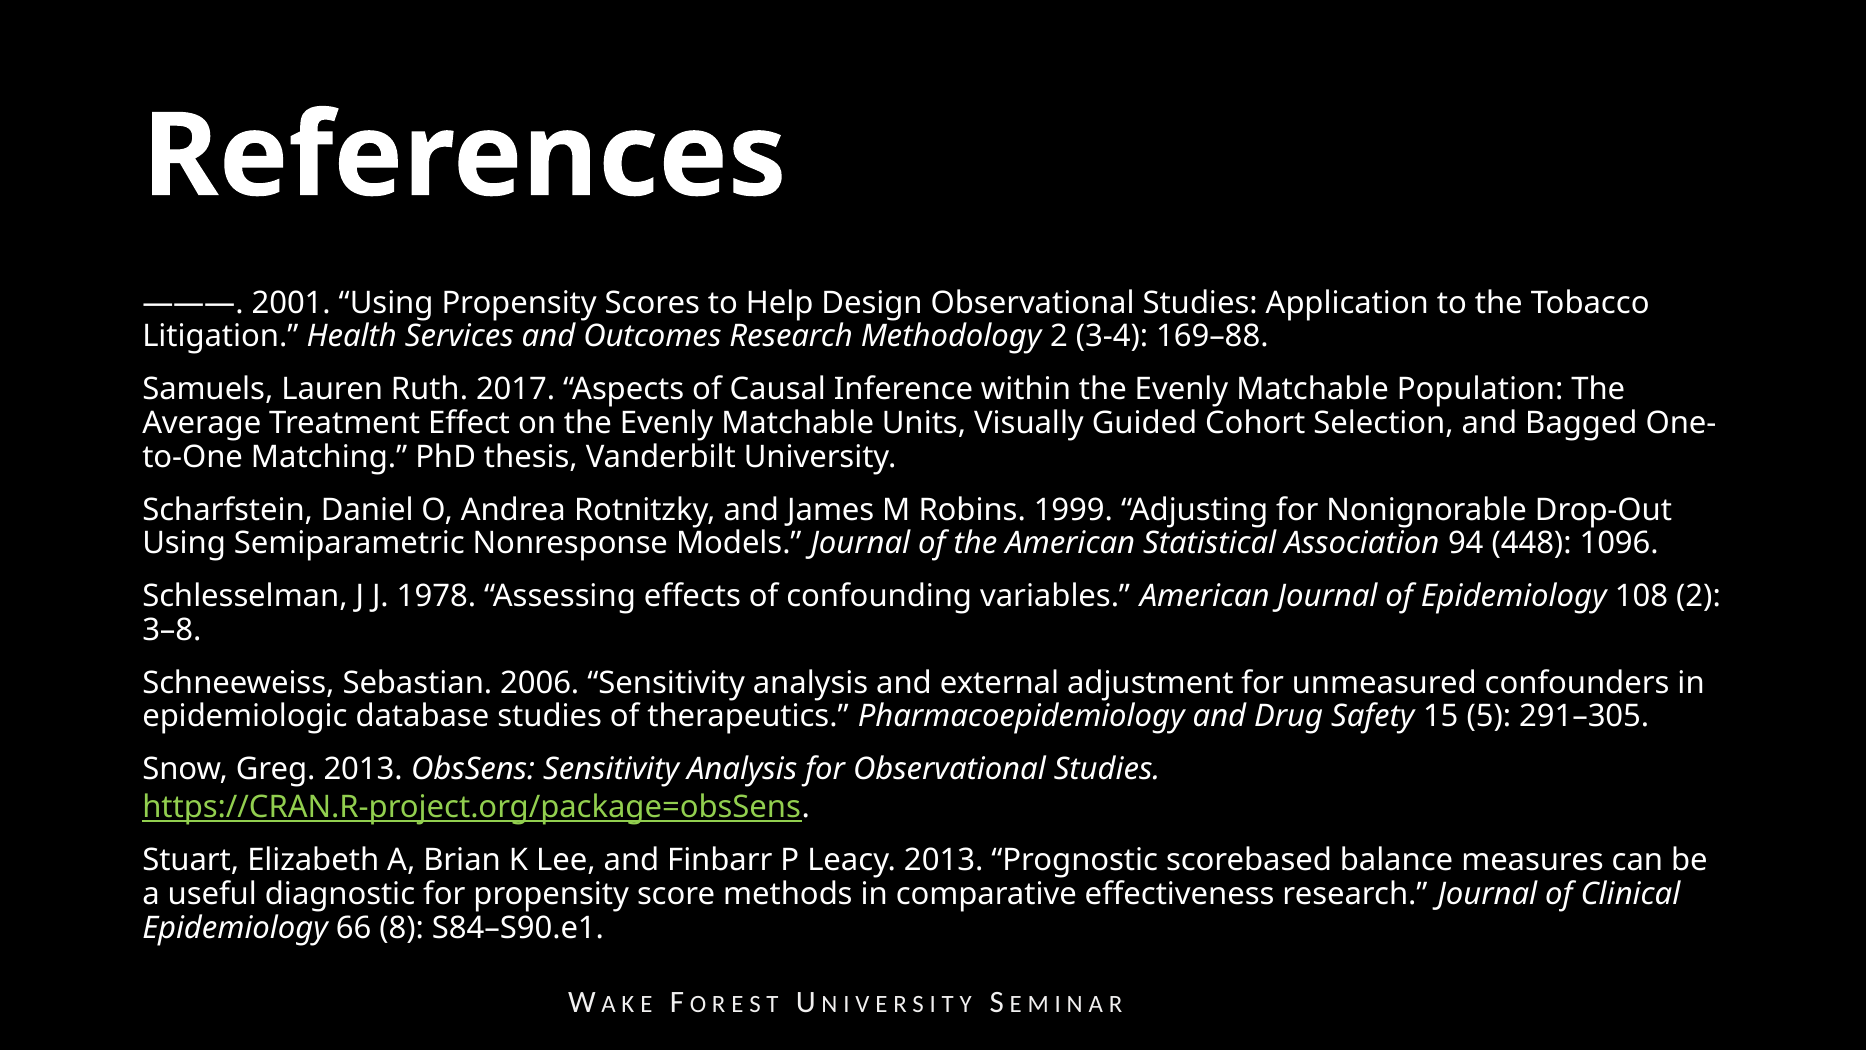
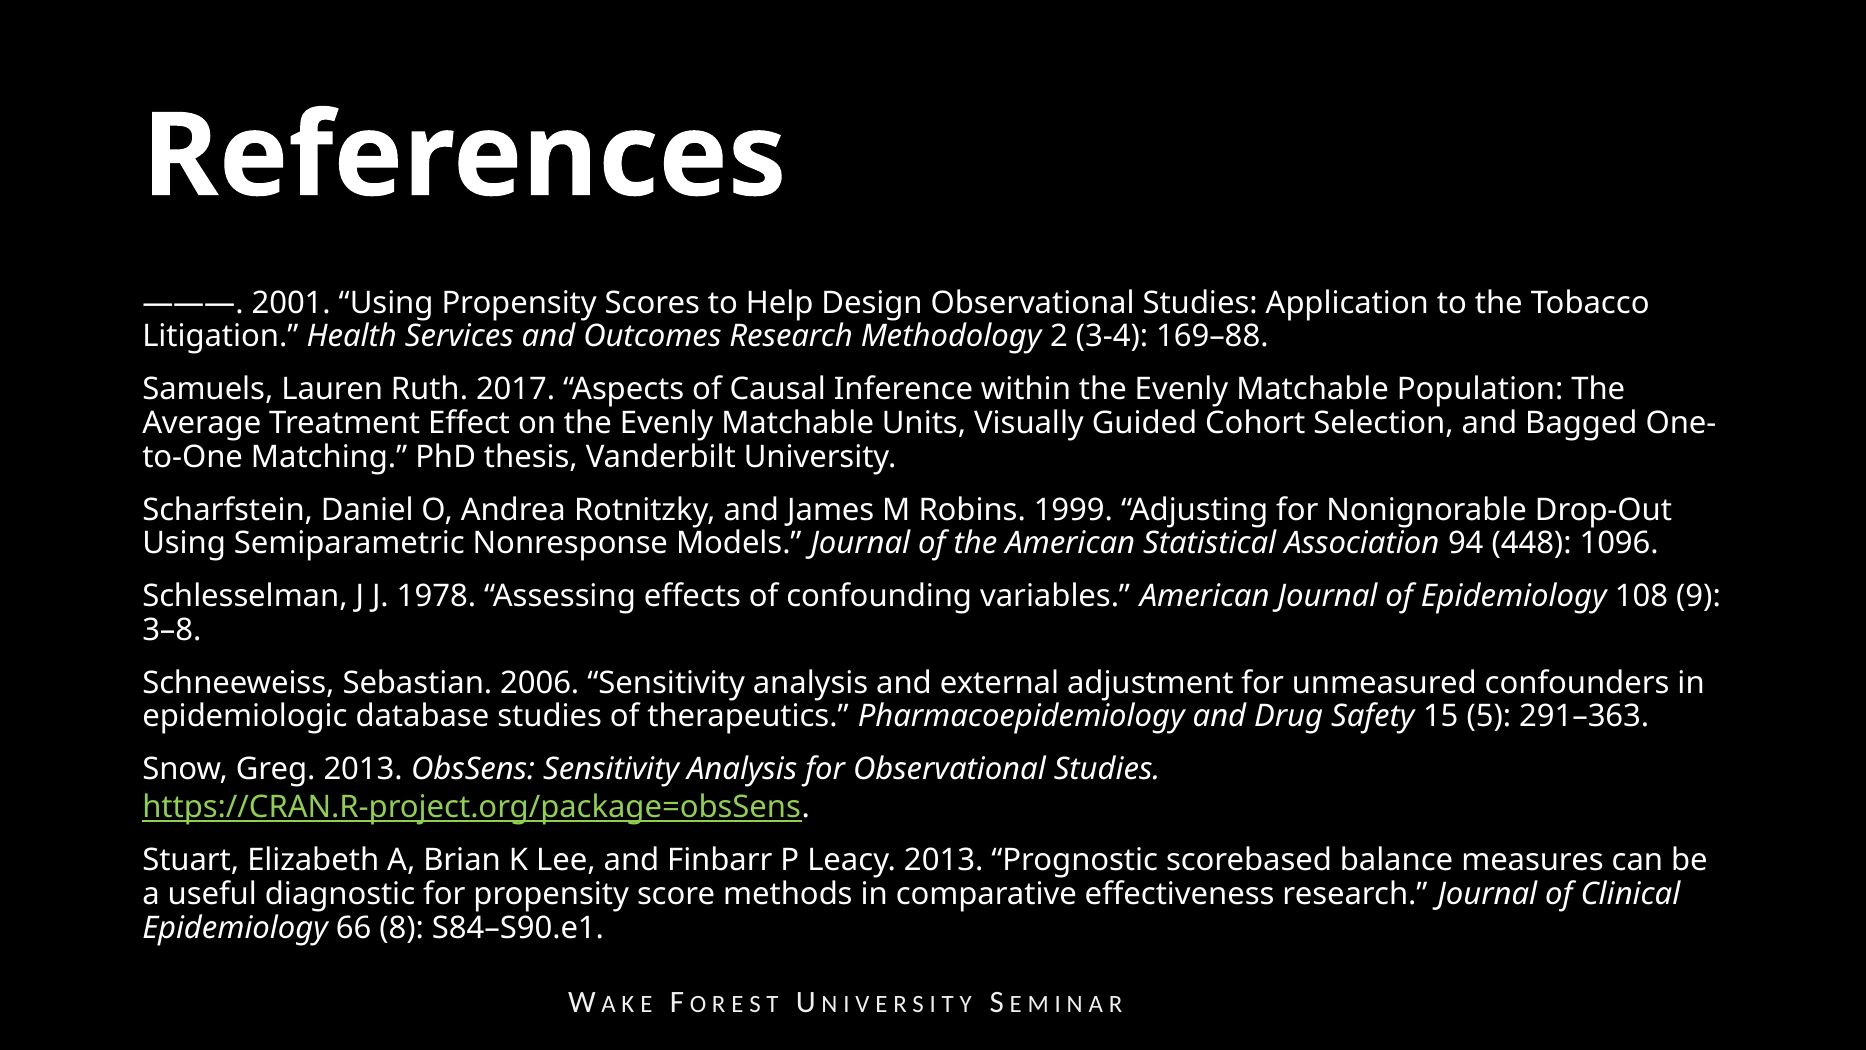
108 2: 2 -> 9
291–305: 291–305 -> 291–363
